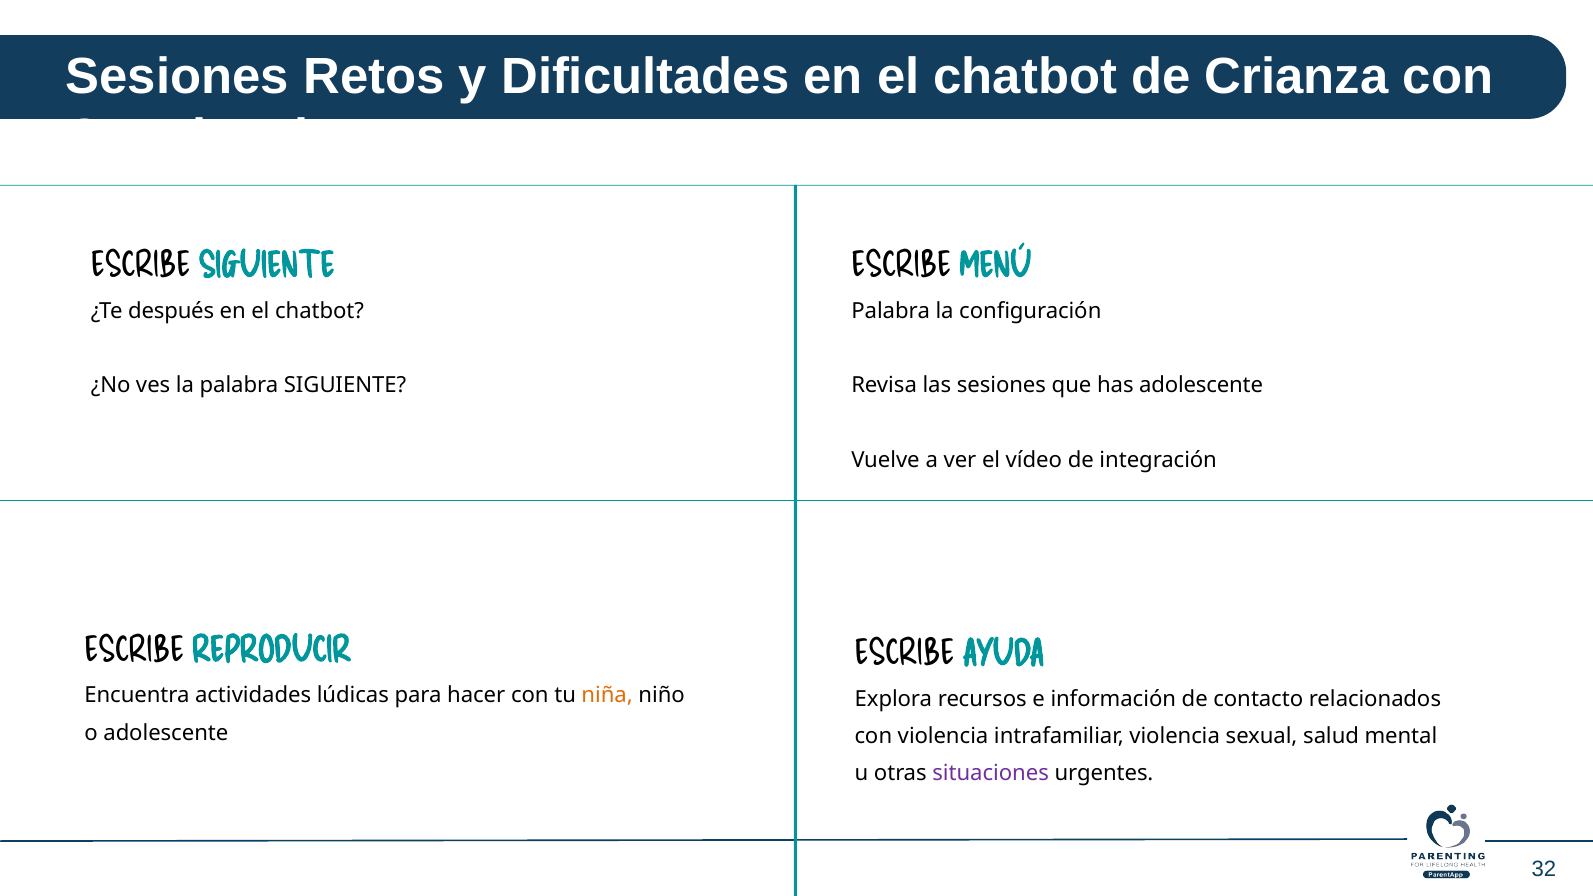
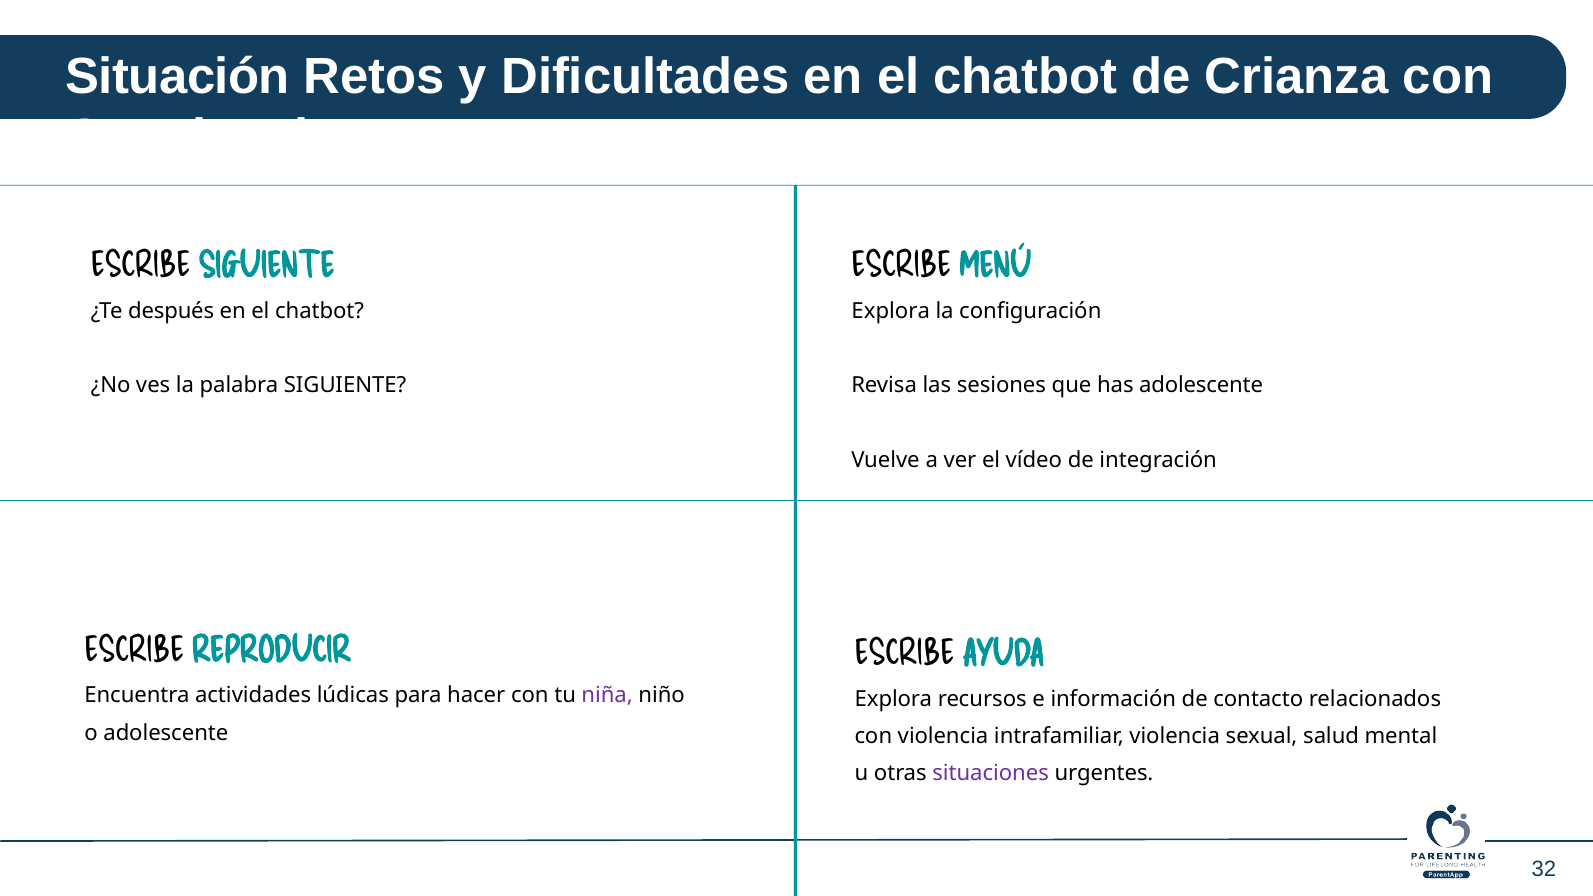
Sesiones at (177, 76): Sesiones -> Situación
Palabra at (891, 311): Palabra -> Explora
niña colour: orange -> purple
